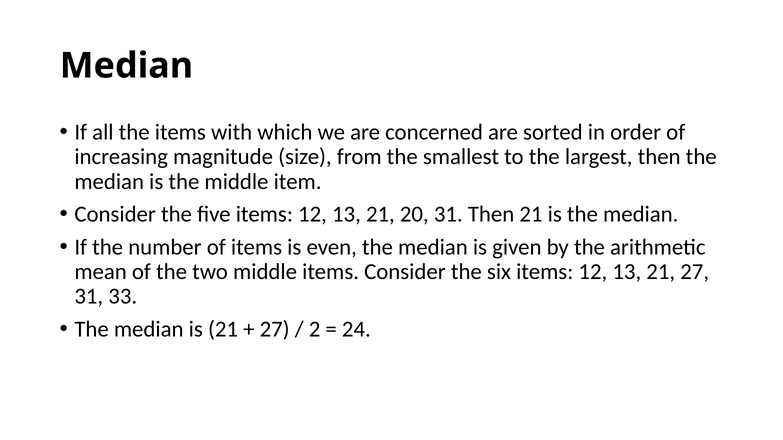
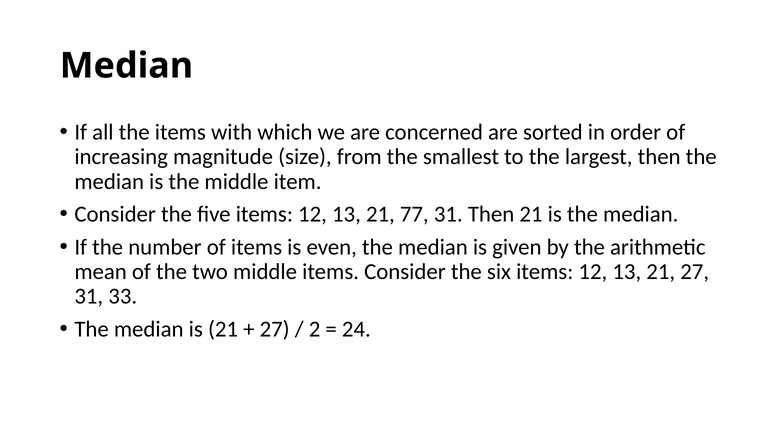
20: 20 -> 77
